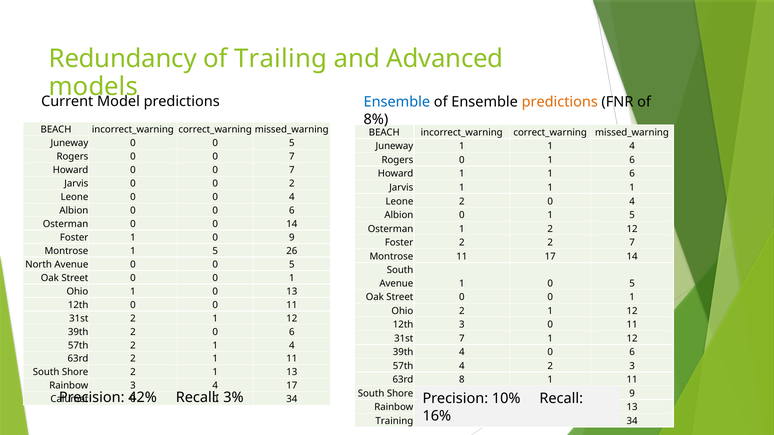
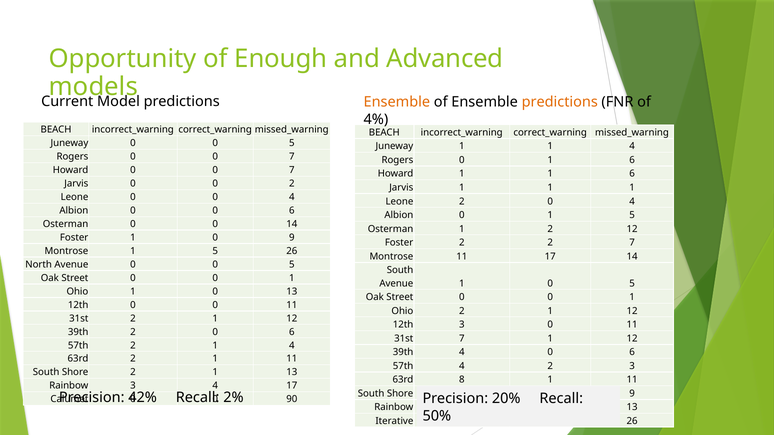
Redundancy: Redundancy -> Opportunity
Trailing: Trailing -> Enough
Ensemble at (397, 102) colour: blue -> orange
8%: 8% -> 4%
3%: 3% -> 2%
10%: 10% -> 20%
34 at (292, 400): 34 -> 90
16%: 16% -> 50%
Training: Training -> Iterative
34 at (632, 421): 34 -> 26
